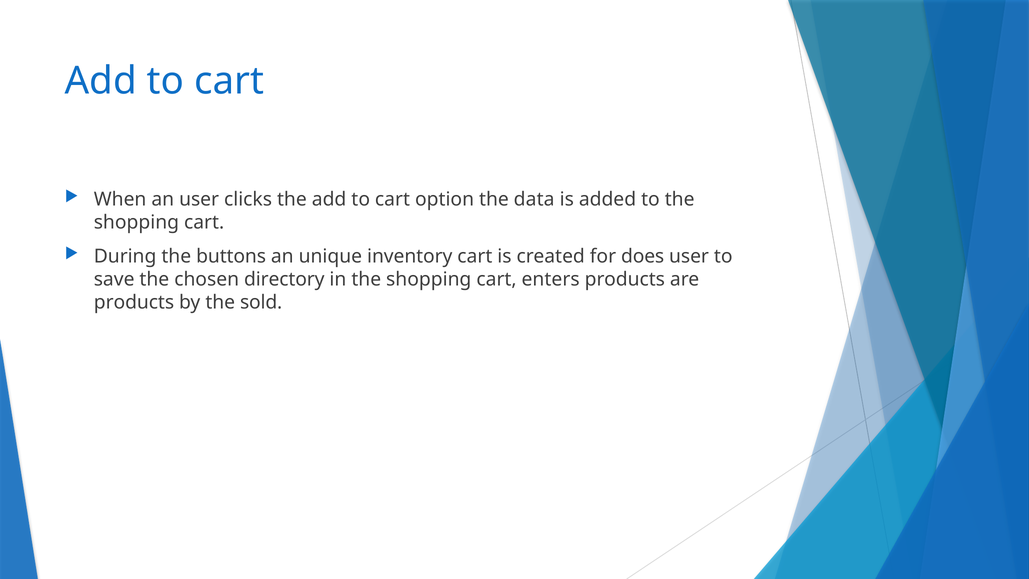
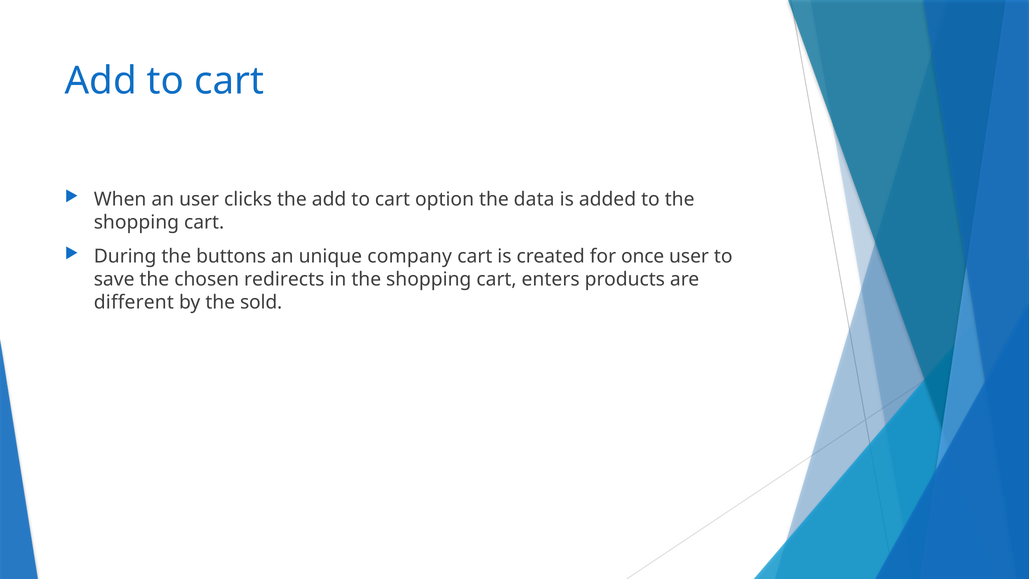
inventory: inventory -> company
does: does -> once
directory: directory -> redirects
products at (134, 302): products -> different
